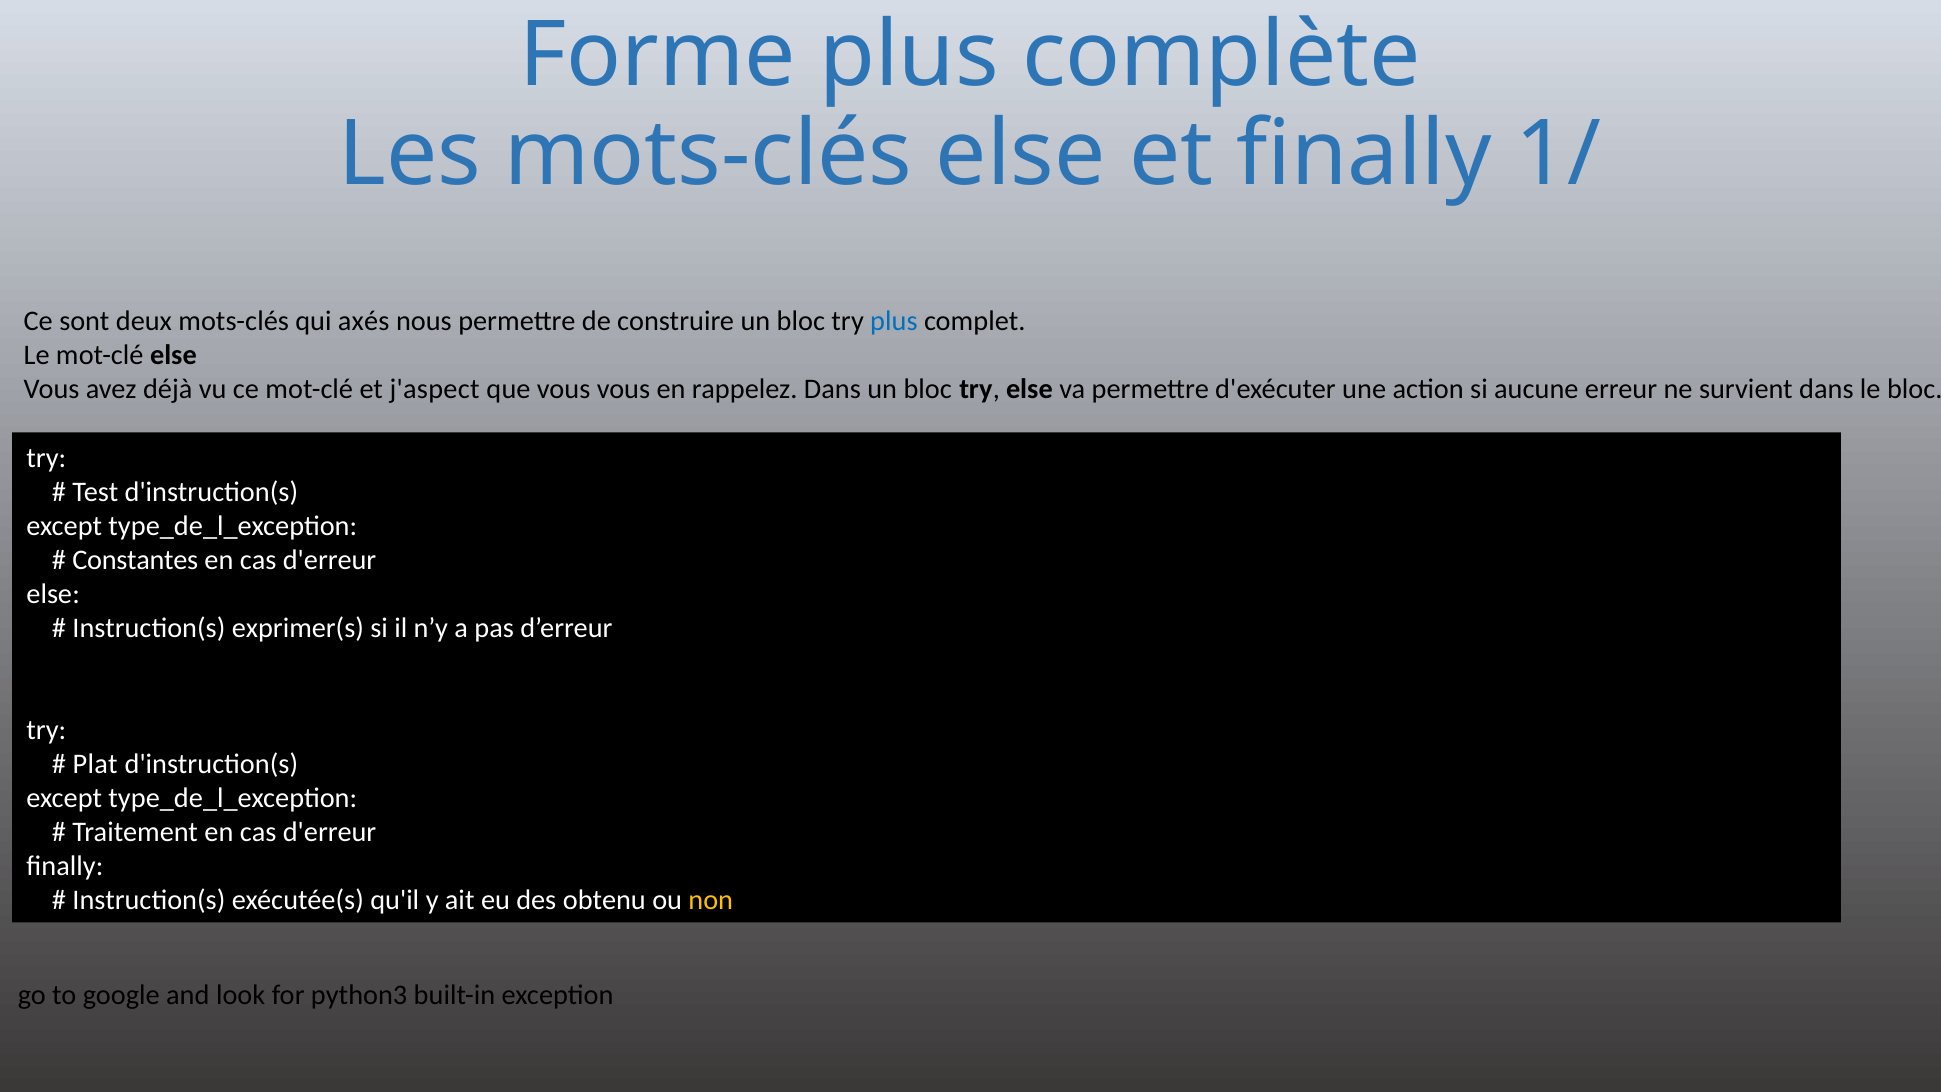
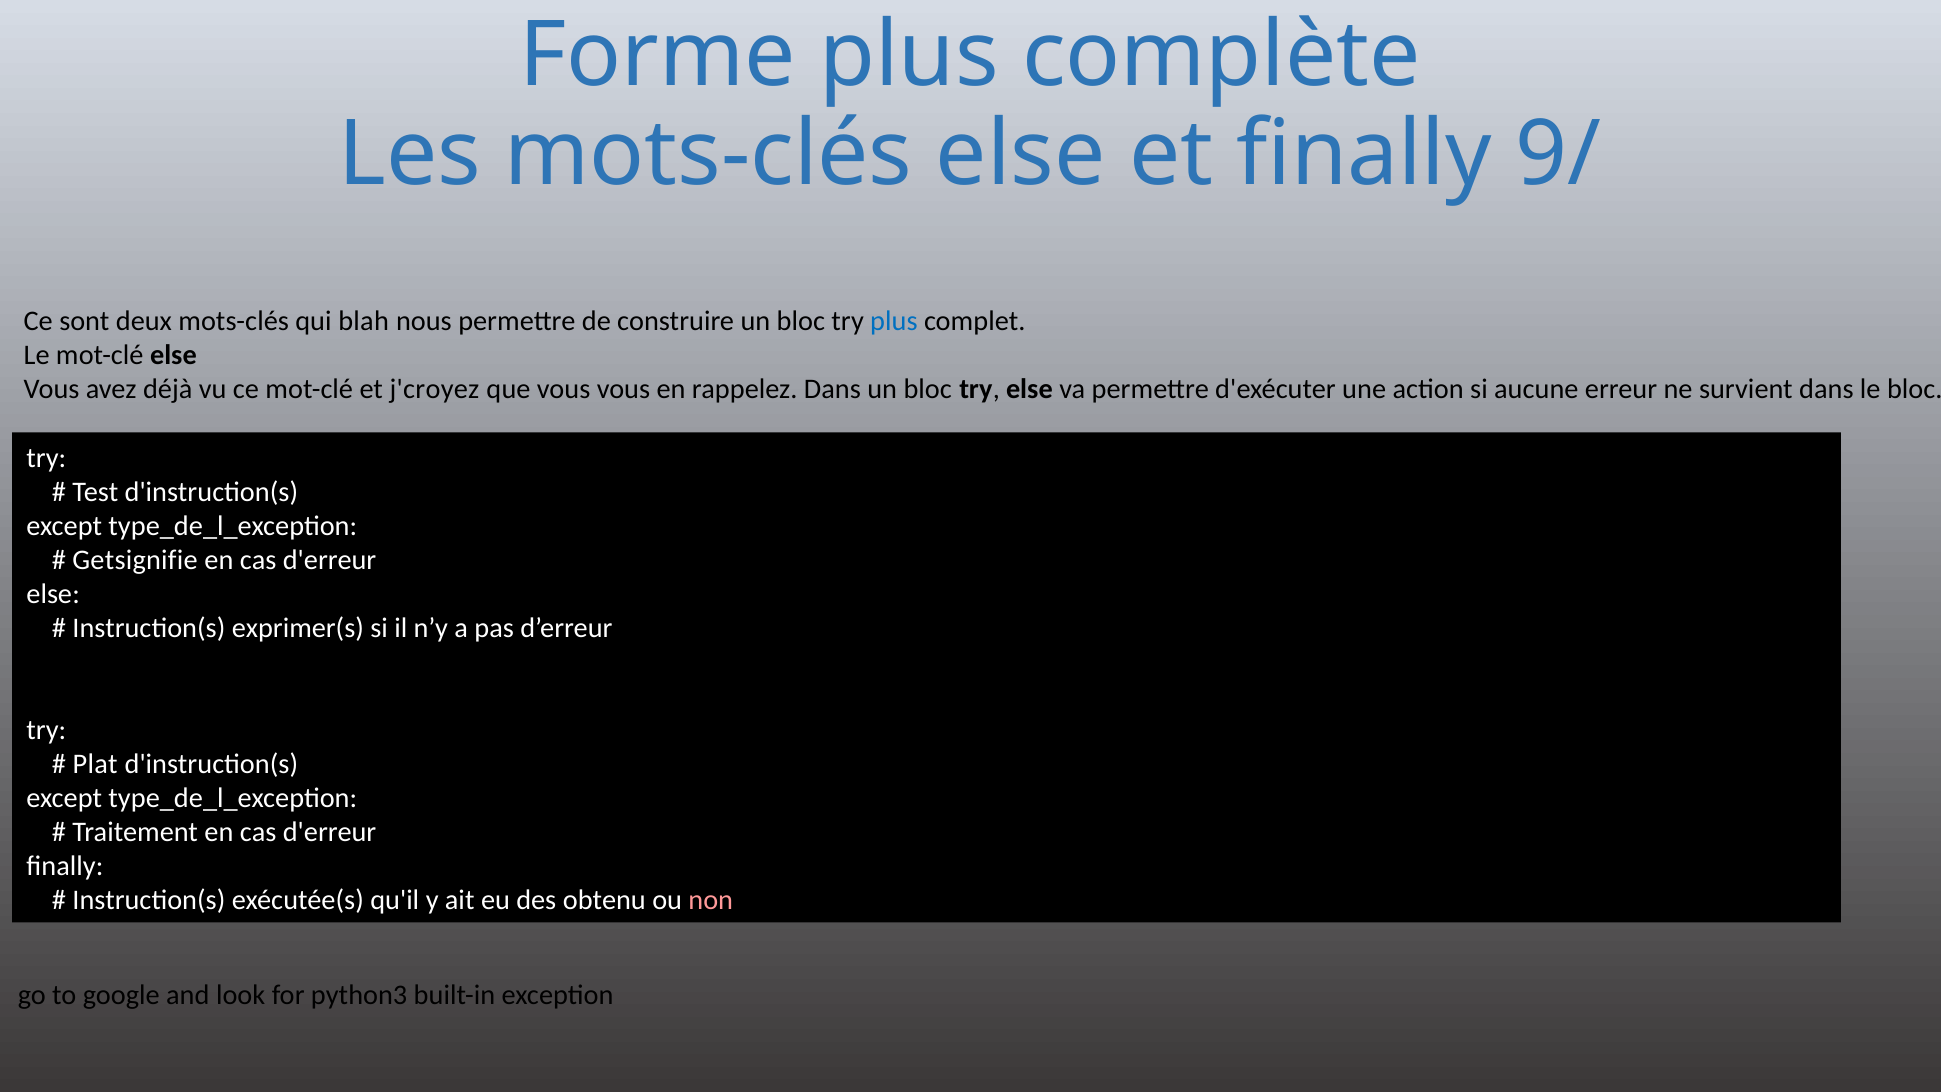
1/: 1/ -> 9/
axés: axés -> blah
j'aspect: j'aspect -> j'croyez
Constantes: Constantes -> Getsignifie
non colour: yellow -> pink
